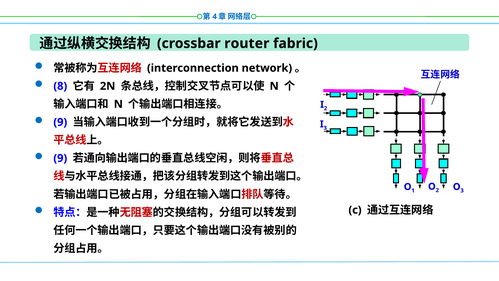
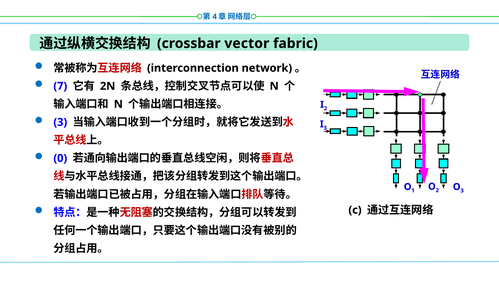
router: router -> vector
8: 8 -> 7
9 at (60, 122): 9 -> 3
9 at (60, 158): 9 -> 0
